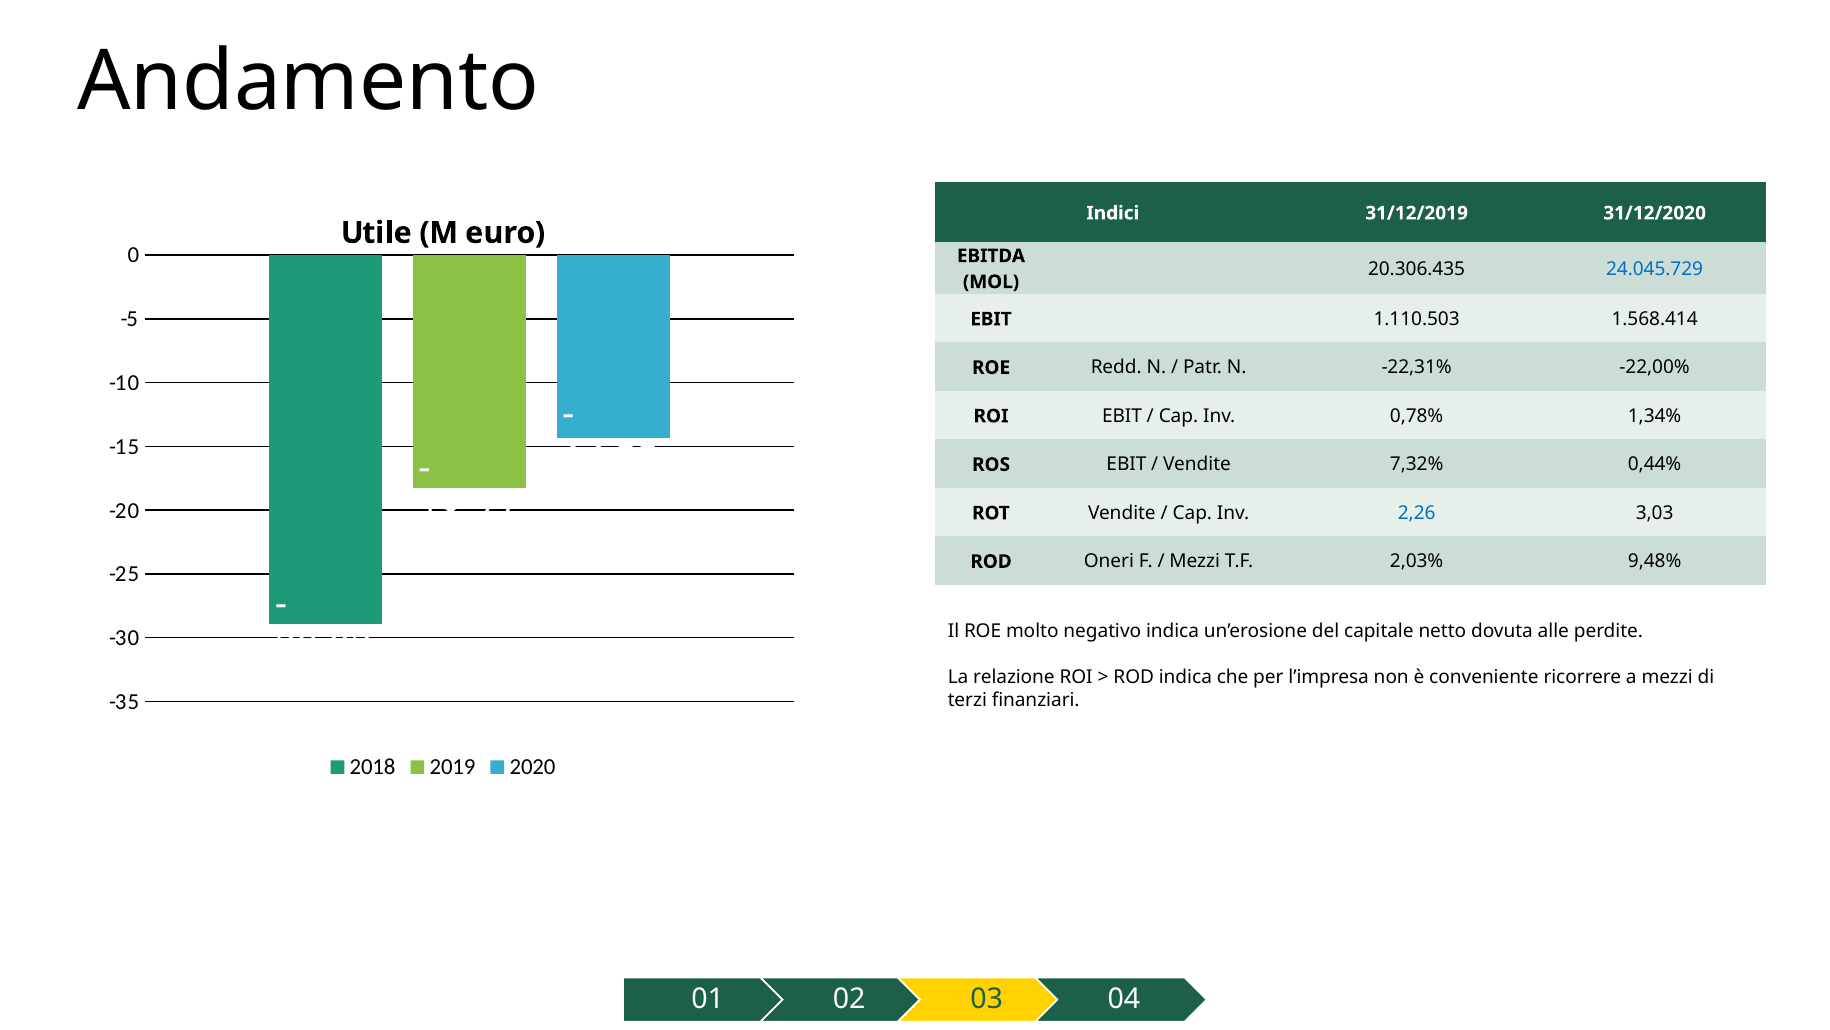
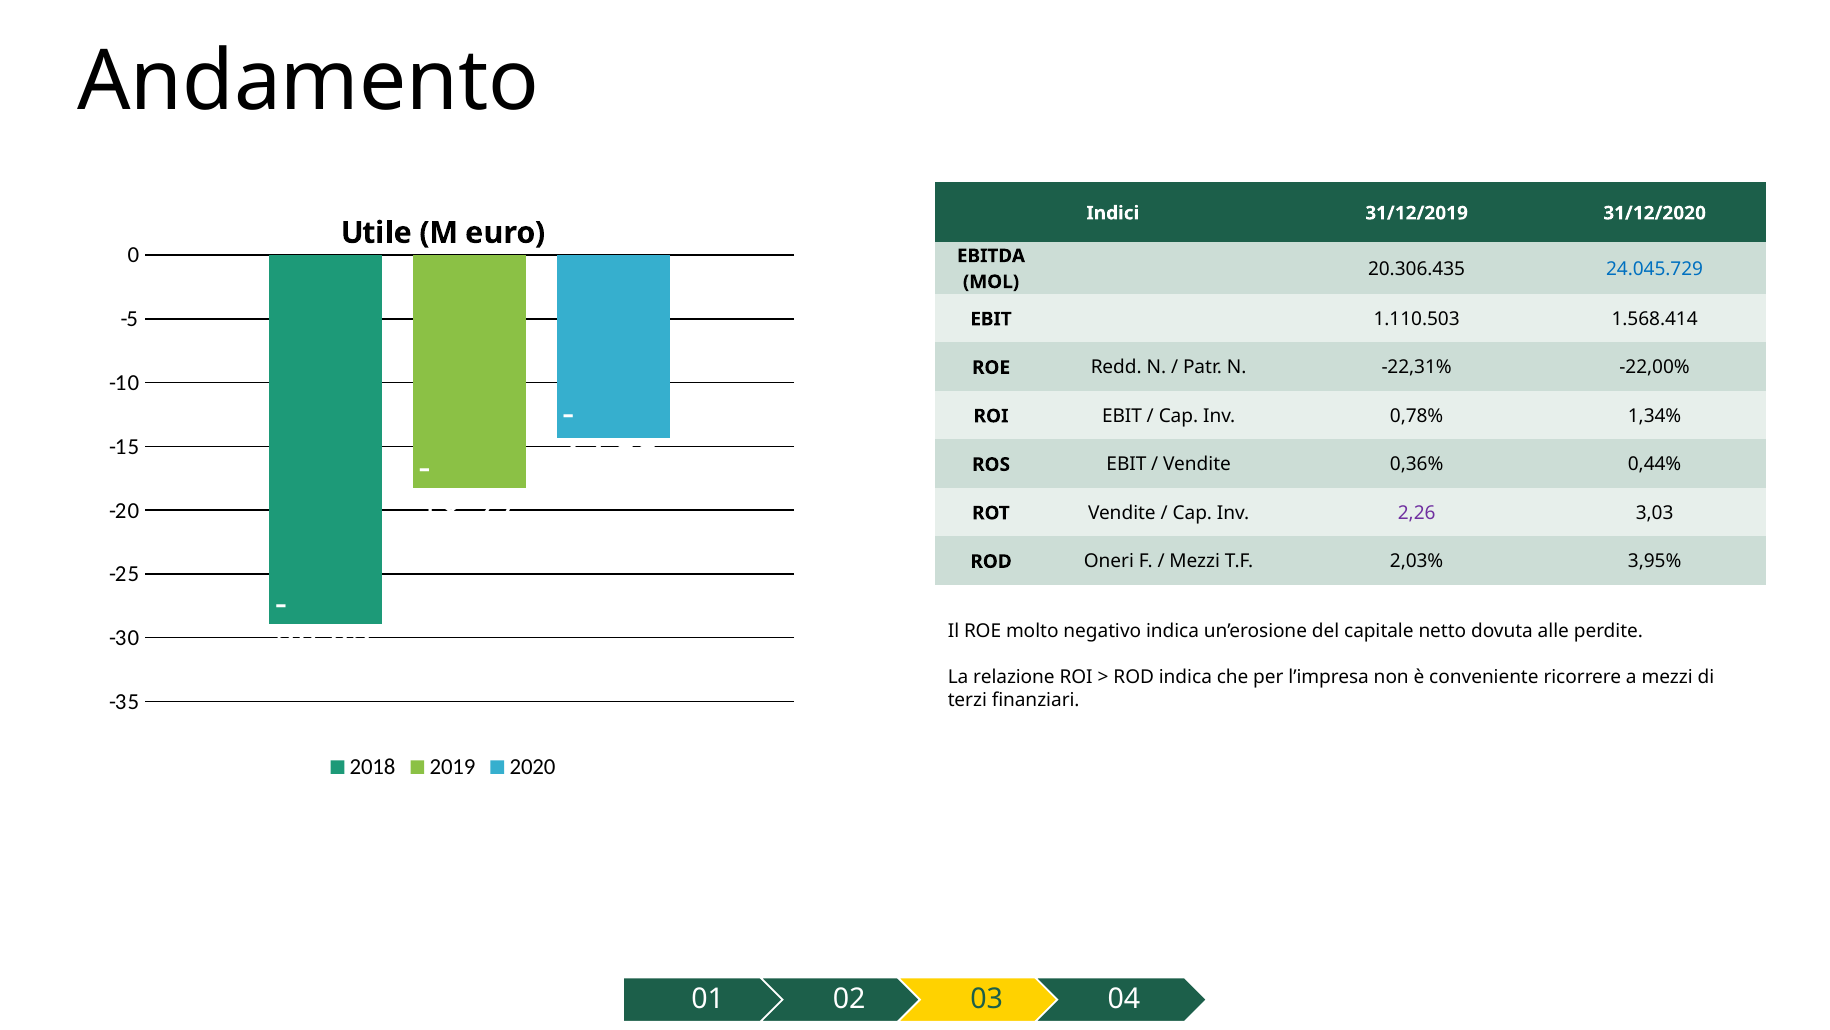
7,32%: 7,32% -> 0,36%
2,26 colour: blue -> purple
9,48%: 9,48% -> 3,95%
